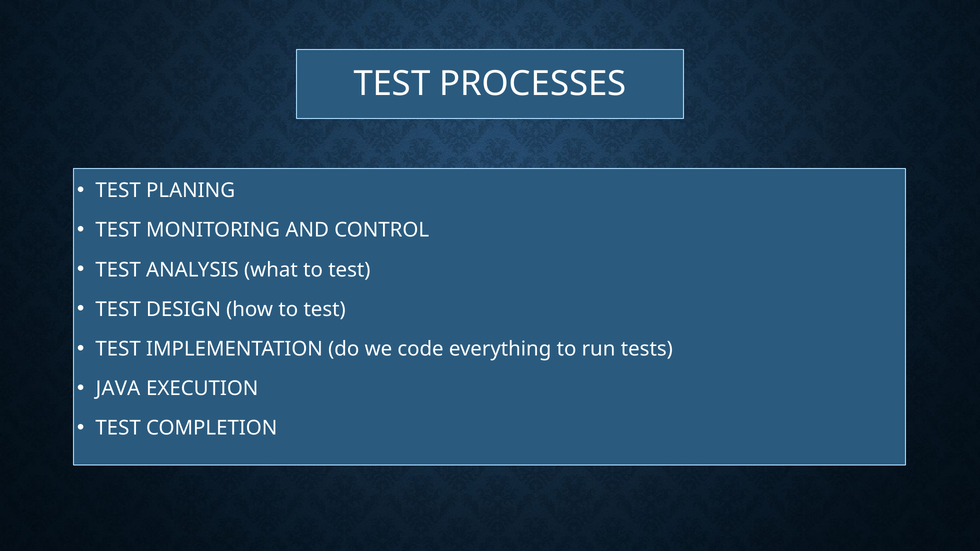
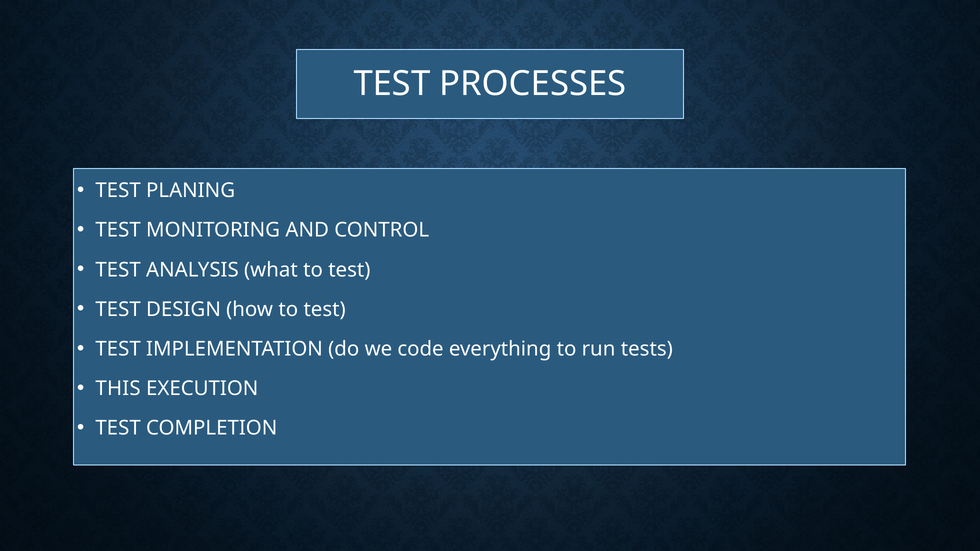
JAVA: JAVA -> THIS
